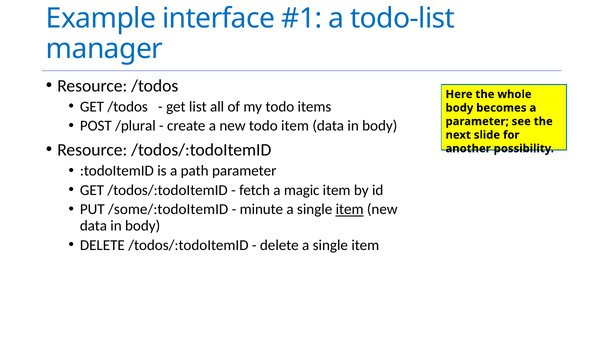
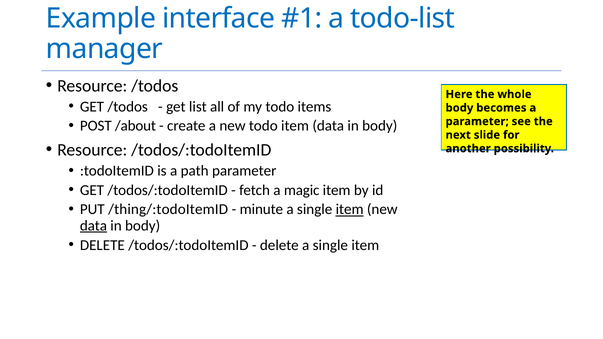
/plural: /plural -> /about
/some/:todoItemID: /some/:todoItemID -> /thing/:todoItemID
data at (93, 226) underline: none -> present
